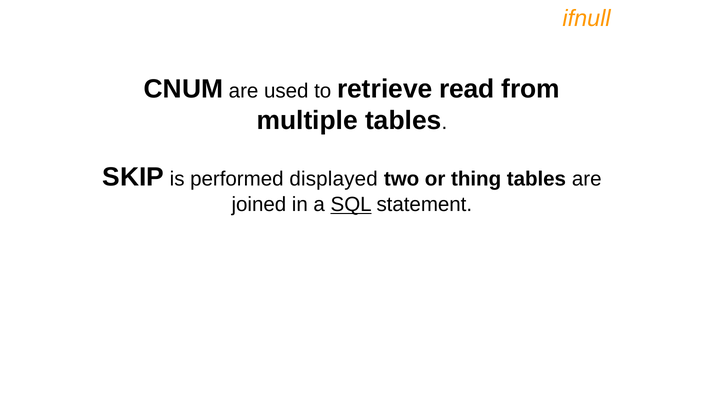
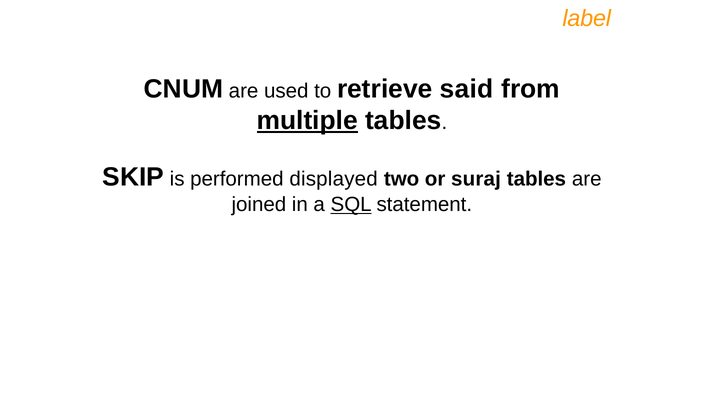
ifnull: ifnull -> label
read: read -> said
multiple underline: none -> present
thing: thing -> suraj
